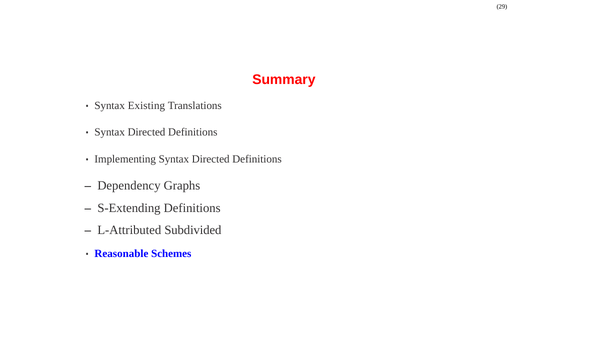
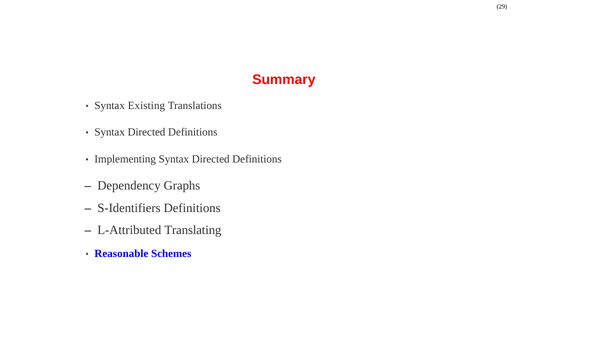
S-Extending: S-Extending -> S-Identifiers
Subdivided: Subdivided -> Translating
